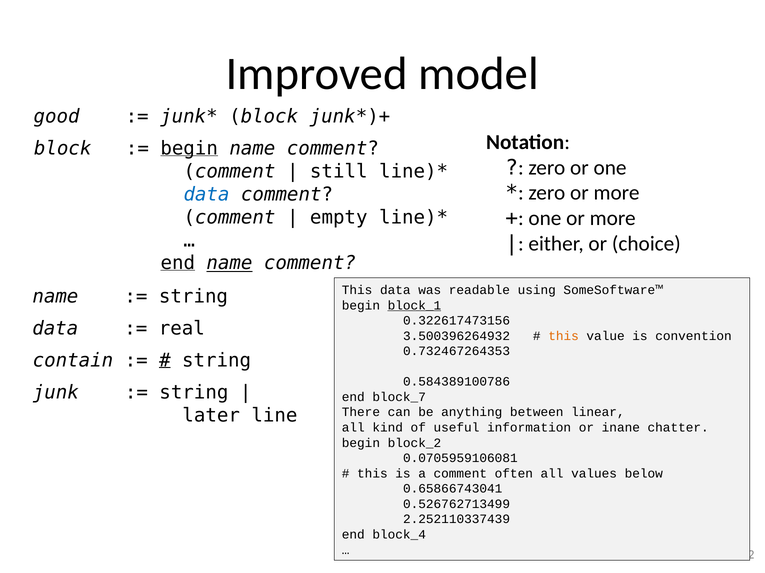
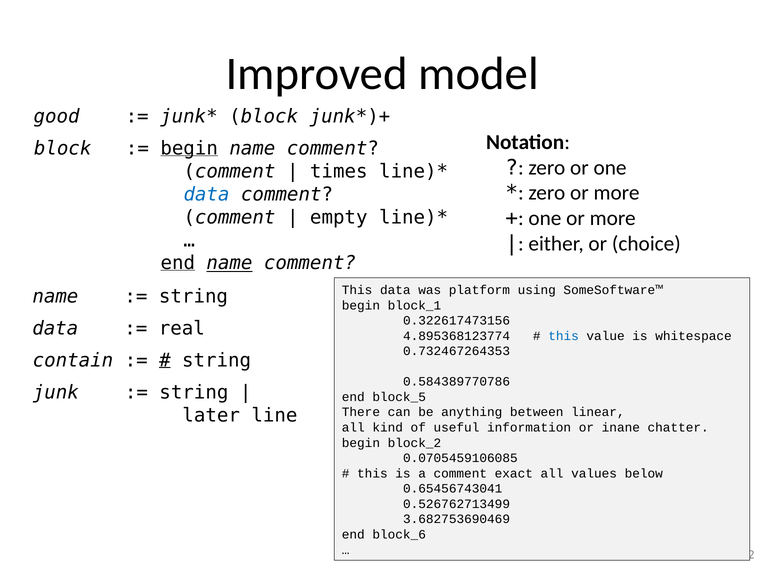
still: still -> times
readable: readable -> platform
block_1 underline: present -> none
3.500396264932: 3.500396264932 -> 4.895368123774
this at (564, 336) colour: orange -> blue
convention: convention -> whitespace
0.584389100786: 0.584389100786 -> 0.584389770786
block_7: block_7 -> block_5
0.0705959106081: 0.0705959106081 -> 0.0705459106085
often: often -> exact
0.65866743041: 0.65866743041 -> 0.65456743041
2.252110337439: 2.252110337439 -> 3.682753690469
block_4: block_4 -> block_6
